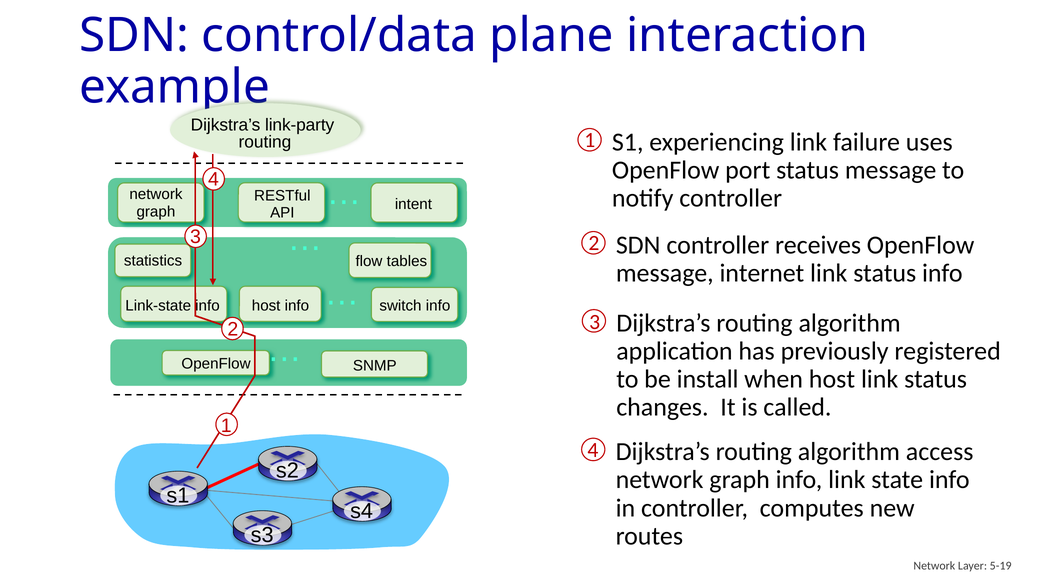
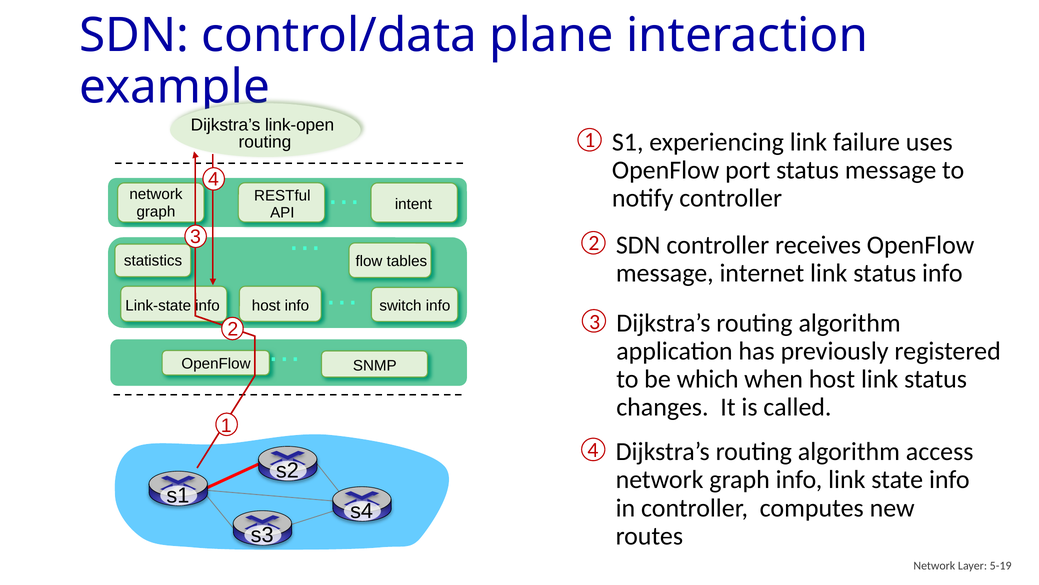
link-party: link-party -> link-open
install: install -> which
